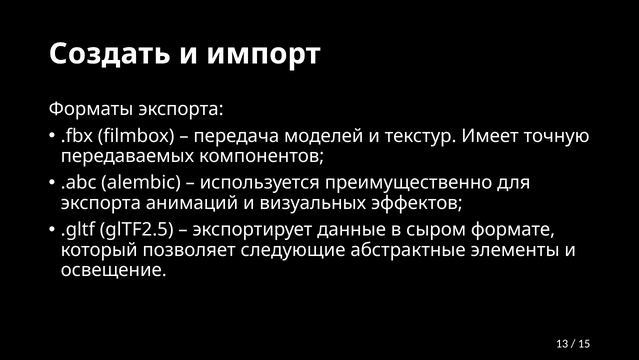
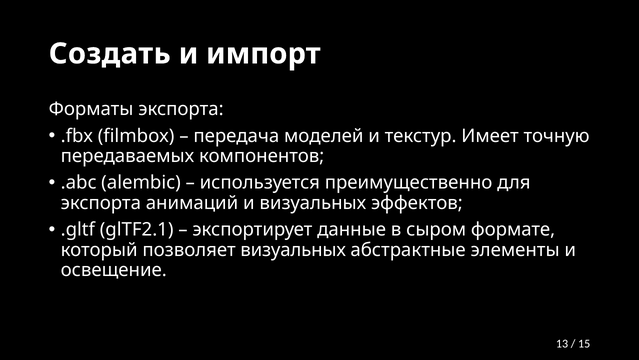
glTF2.5: glTF2.5 -> glTF2.1
позволяет следующие: следующие -> визуальных
